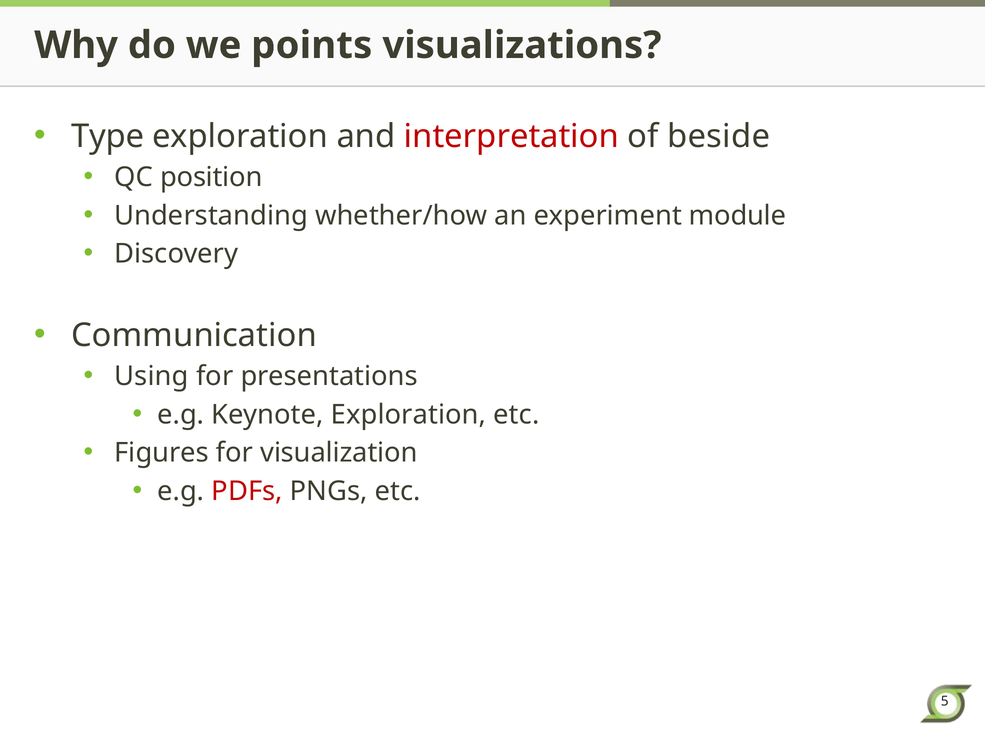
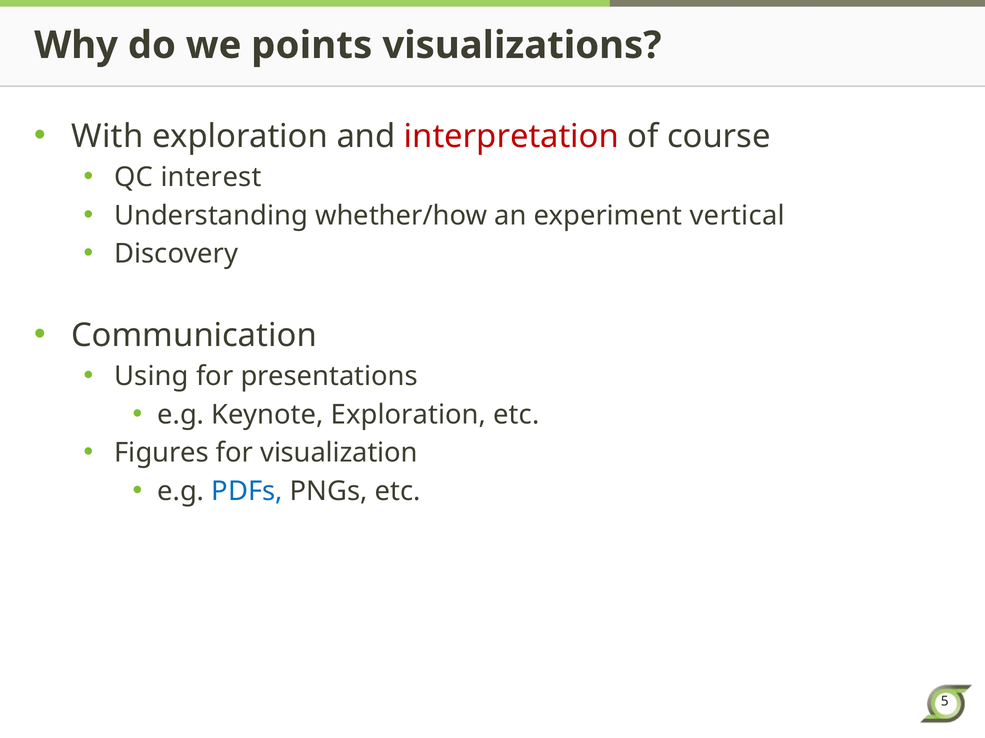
Type: Type -> With
beside: beside -> course
position: position -> interest
module: module -> vertical
PDFs colour: red -> blue
